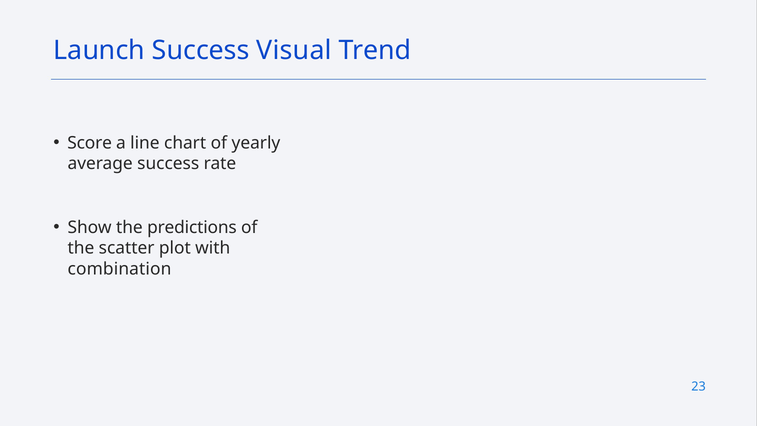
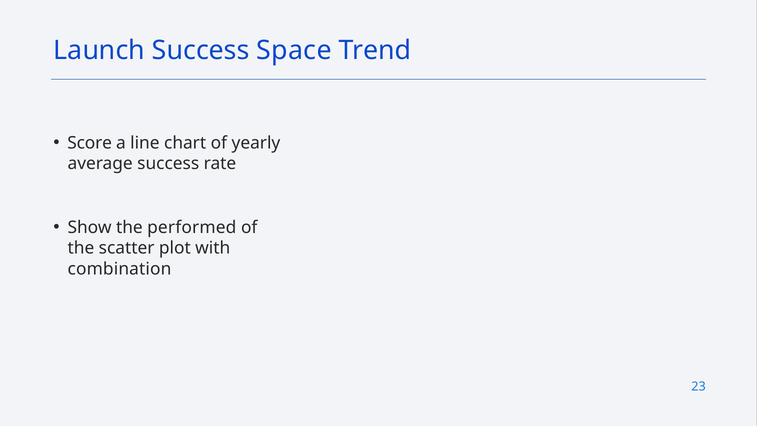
Visual: Visual -> Space
predictions: predictions -> performed
